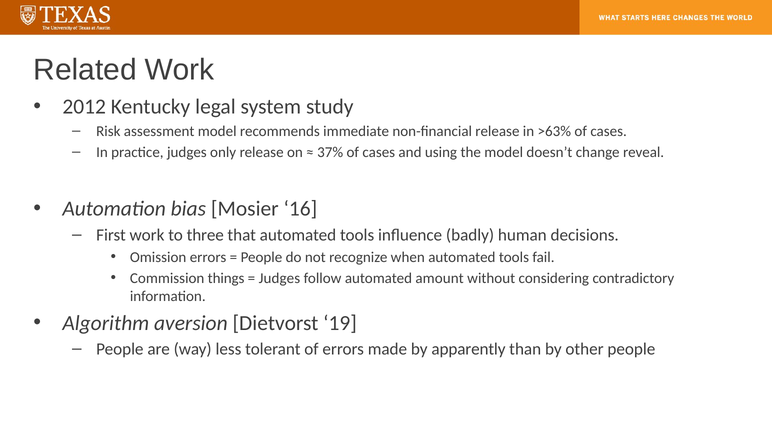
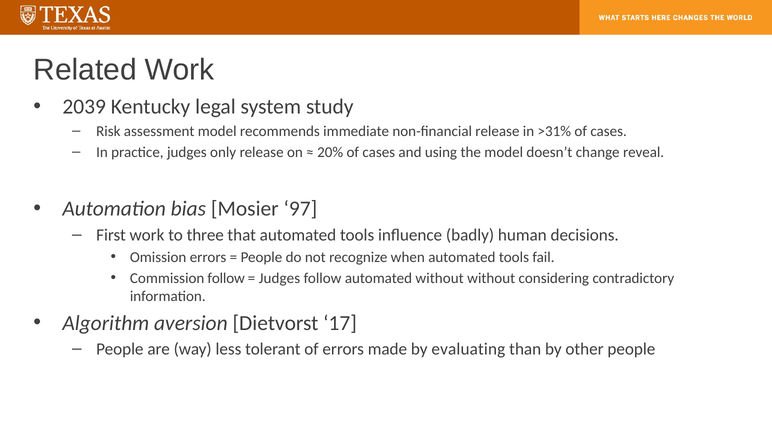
2012: 2012 -> 2039
>63%: >63% -> >31%
37%: 37% -> 20%
16: 16 -> 97
Commission things: things -> follow
automated amount: amount -> without
19: 19 -> 17
apparently: apparently -> evaluating
